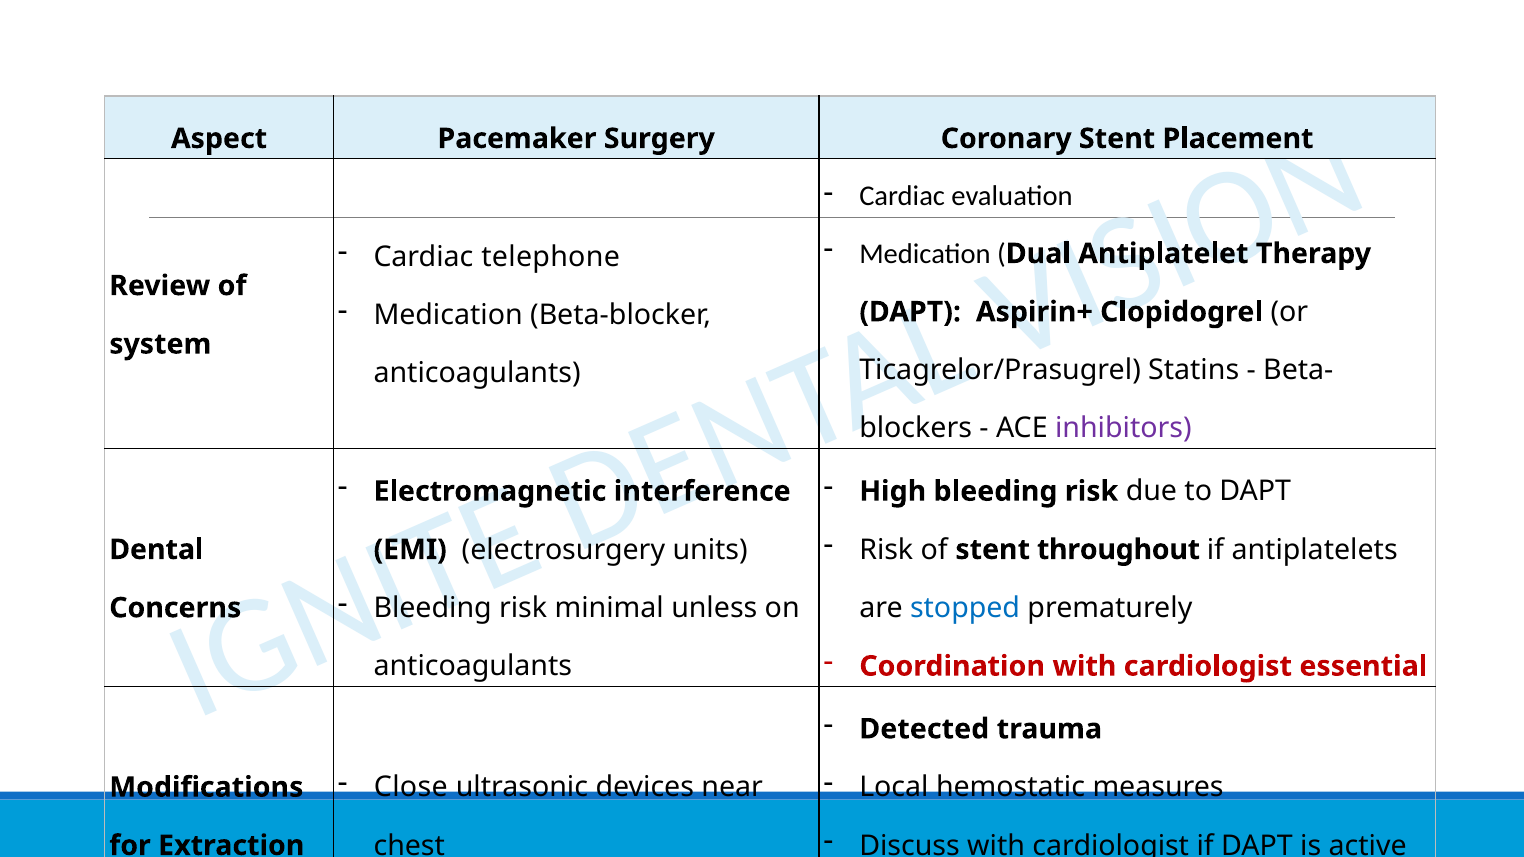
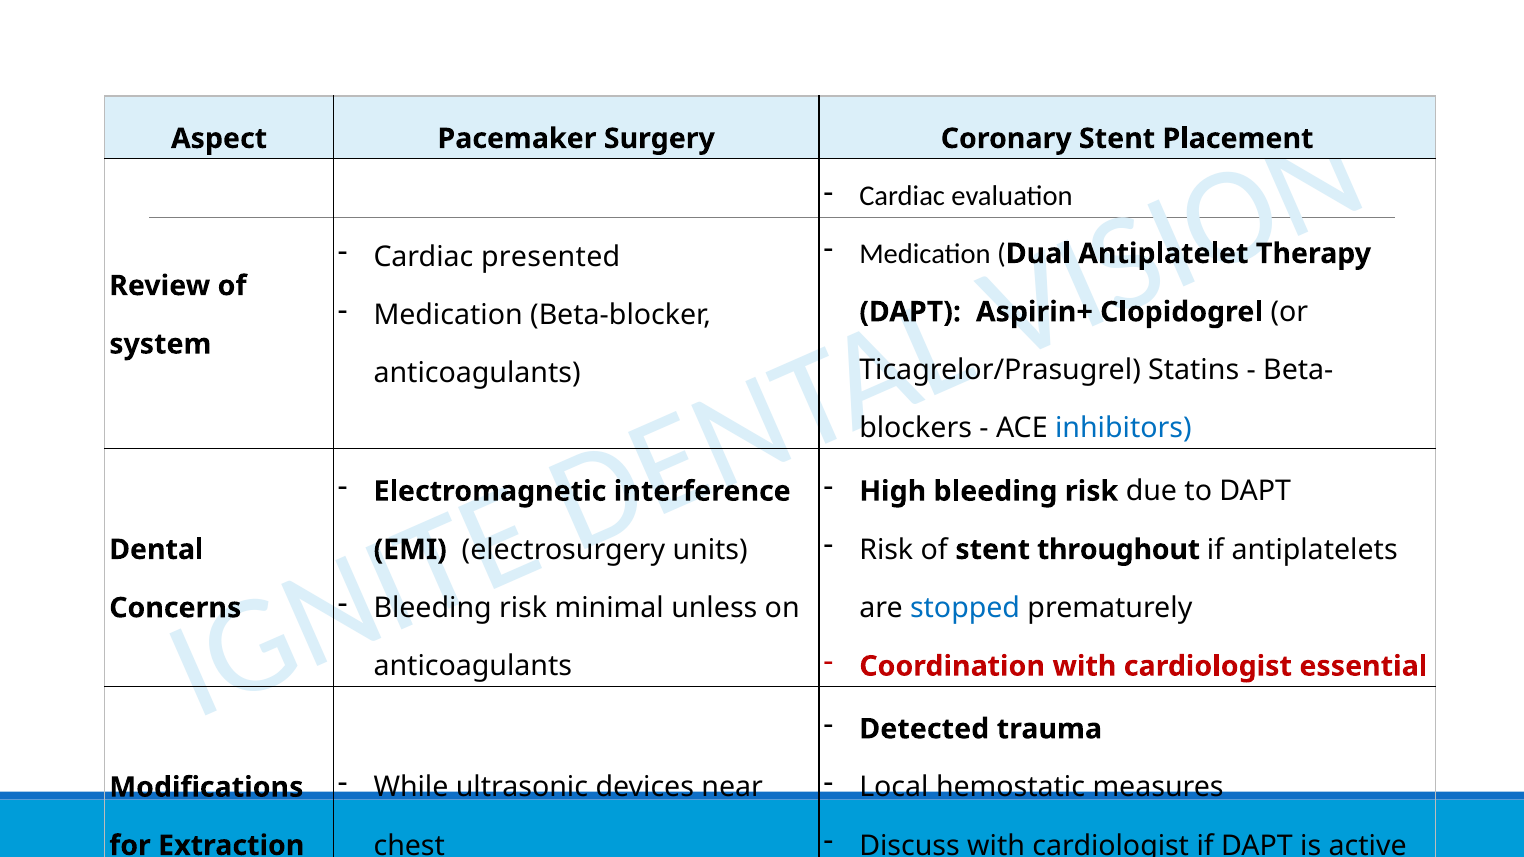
telephone: telephone -> presented
inhibitors colour: purple -> blue
Close: Close -> While
